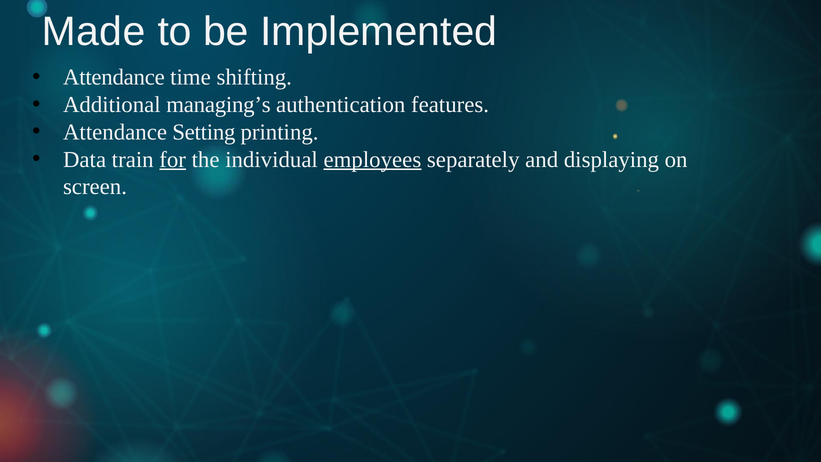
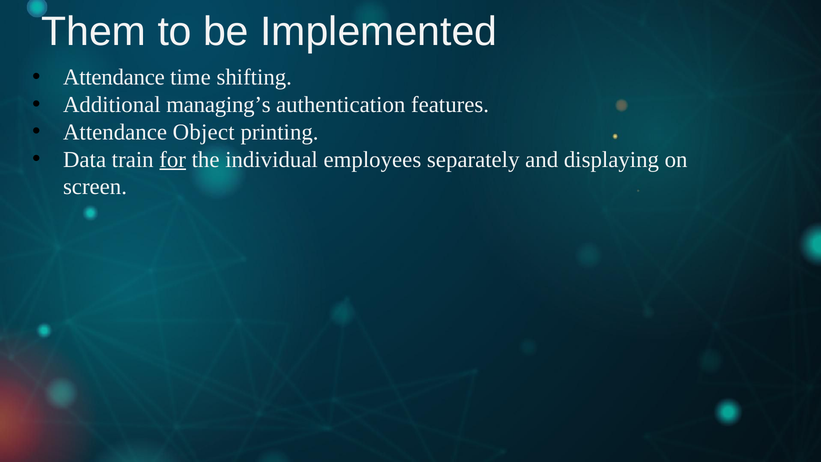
Made: Made -> Them
Setting: Setting -> Object
employees underline: present -> none
